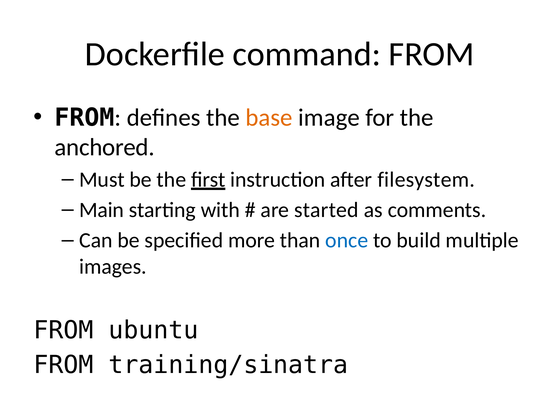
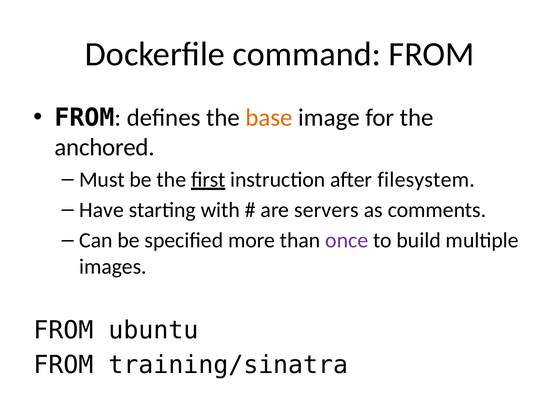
Main: Main -> Have
started: started -> servers
once colour: blue -> purple
